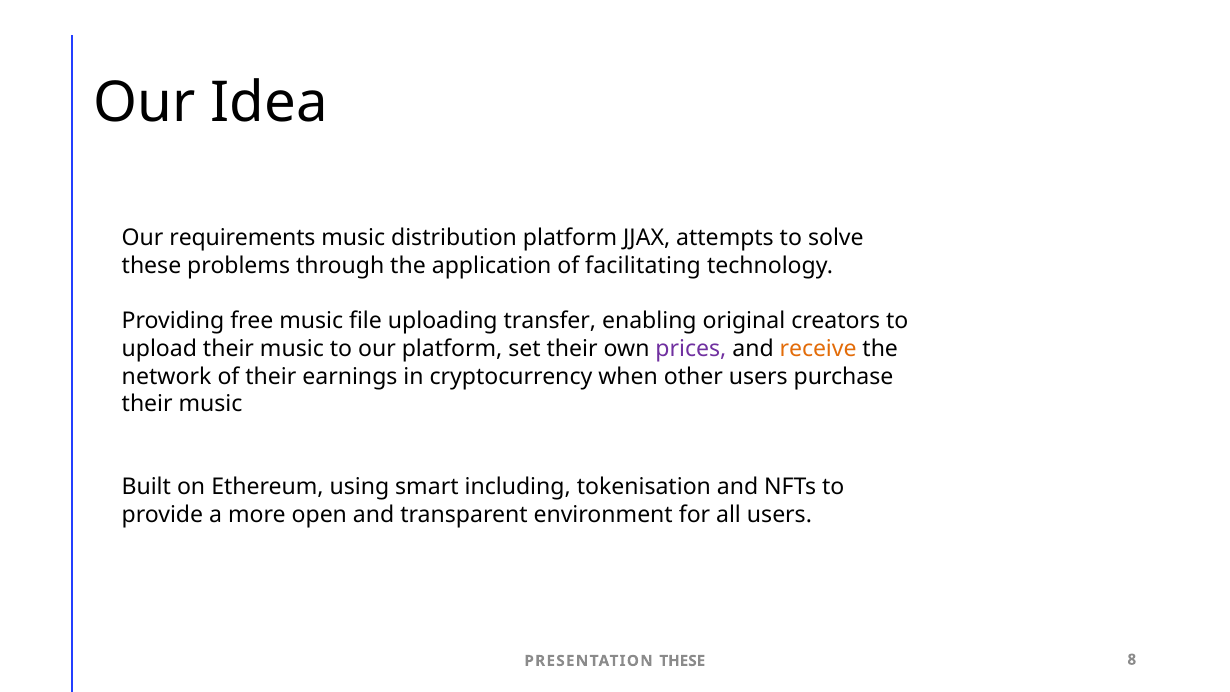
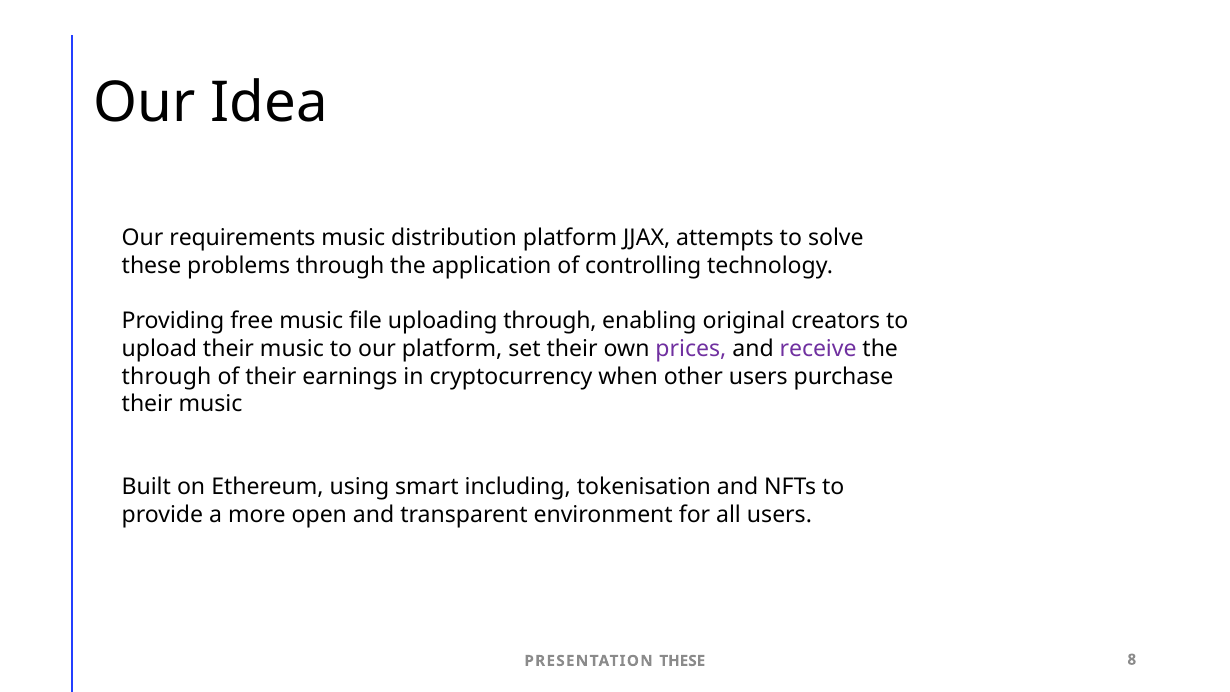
facilitating: facilitating -> controlling
uploading transfer: transfer -> through
receive colour: orange -> purple
network at (167, 376): network -> through
